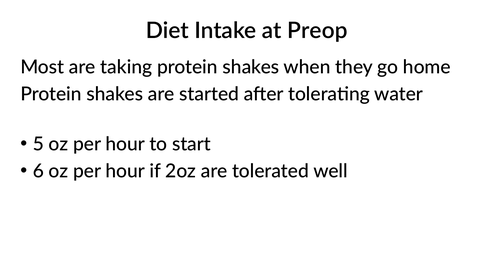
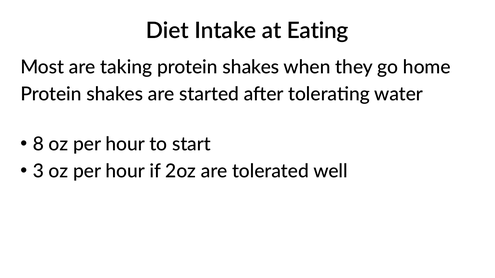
Preop: Preop -> Eating
5: 5 -> 8
6: 6 -> 3
